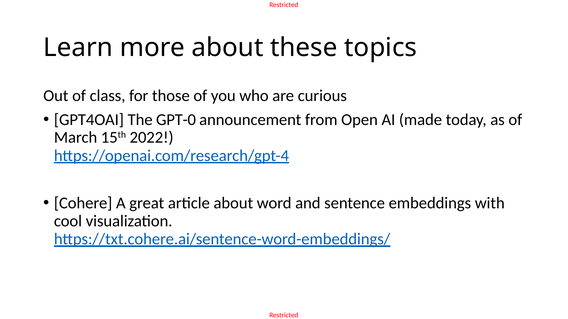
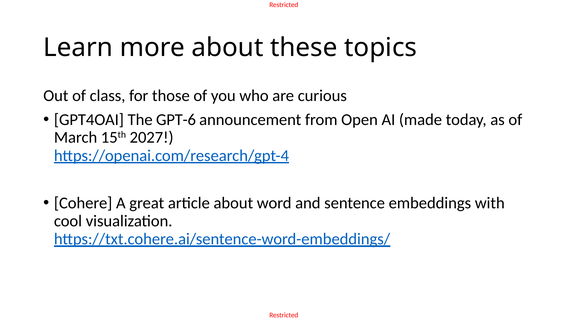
GPT-0: GPT-0 -> GPT-6
2022: 2022 -> 2027
